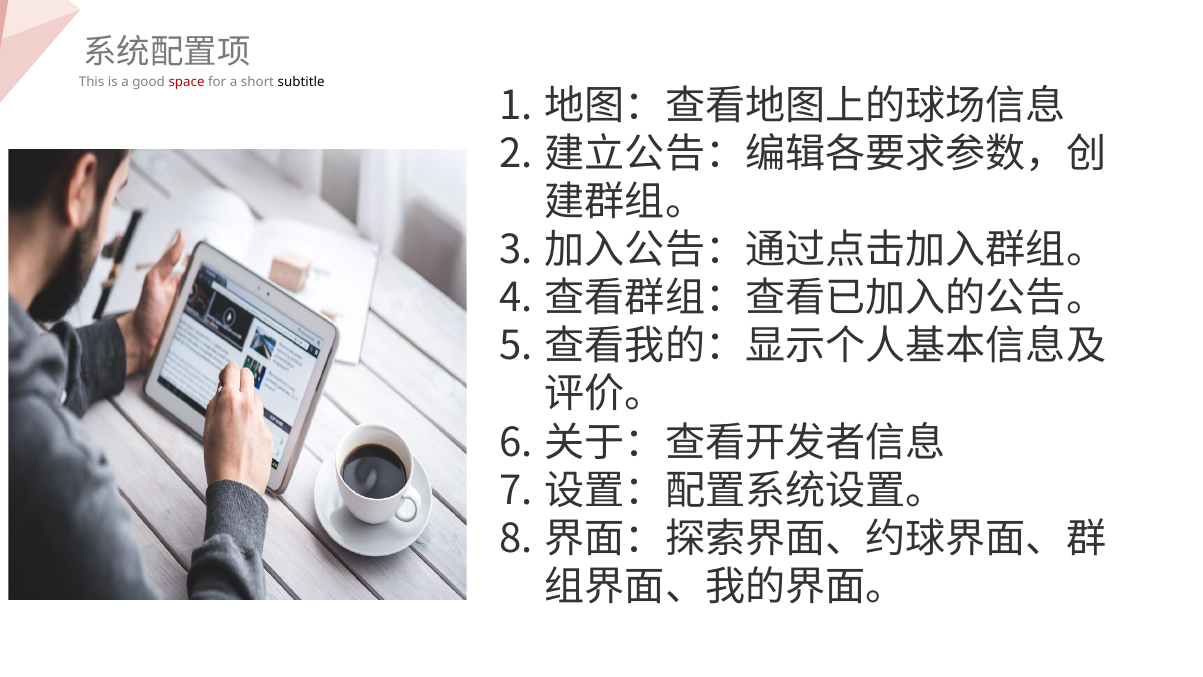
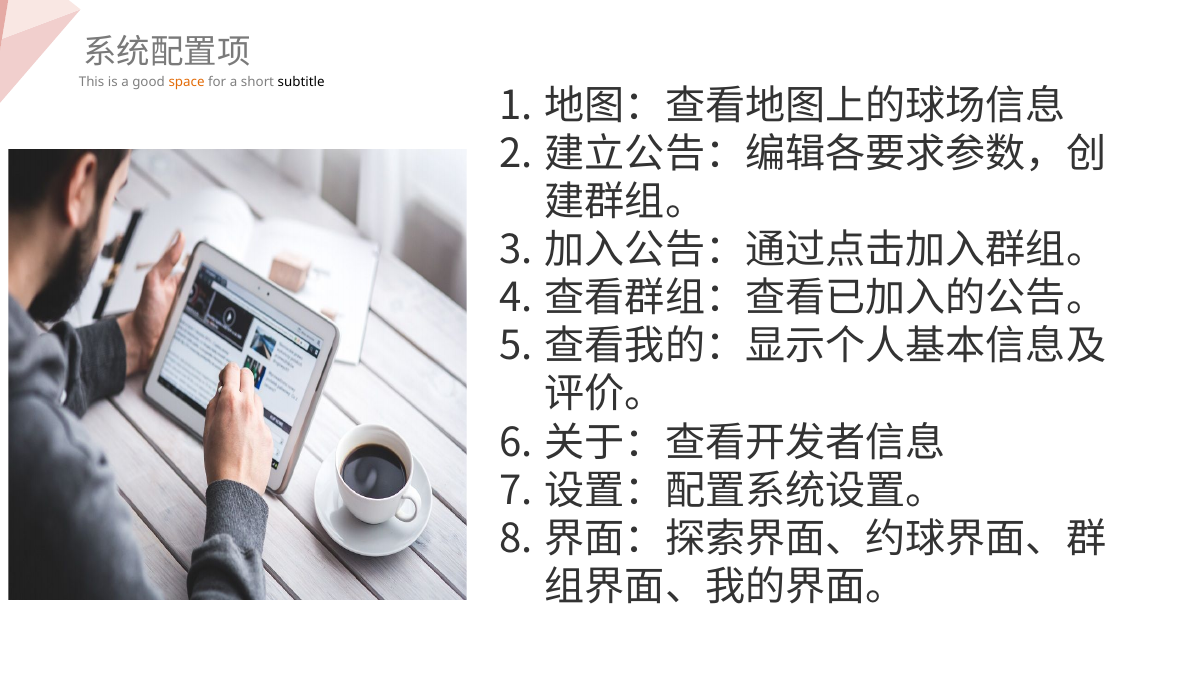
space colour: red -> orange
